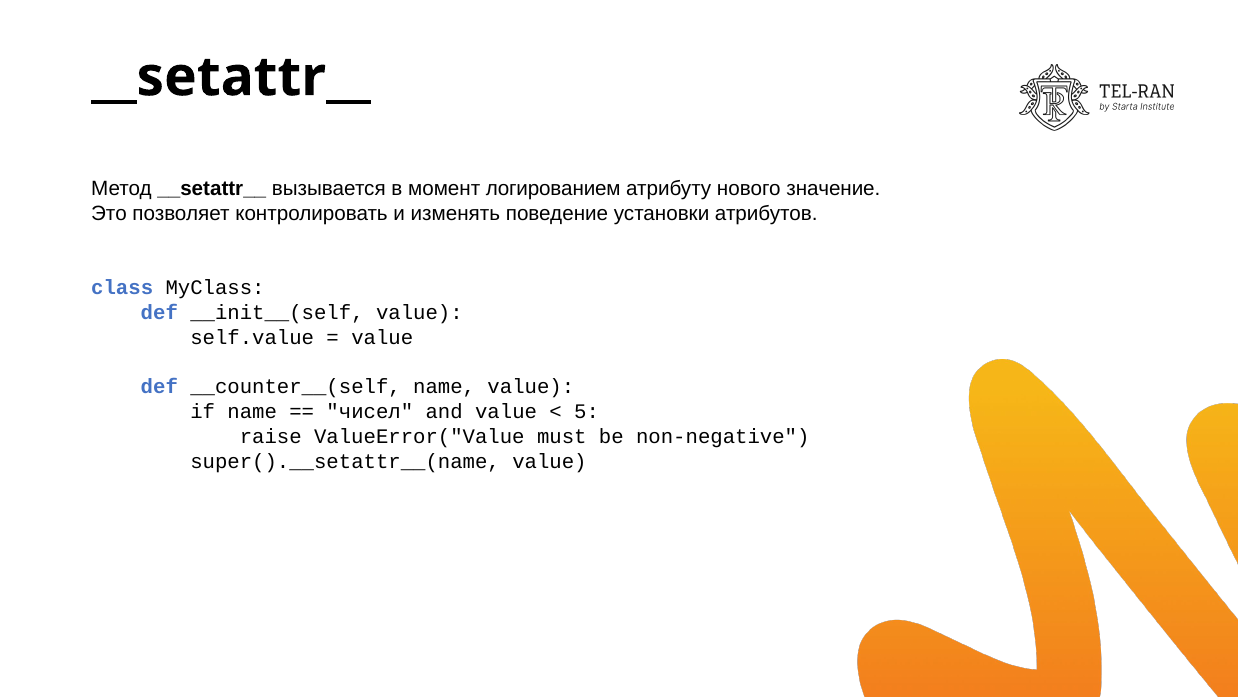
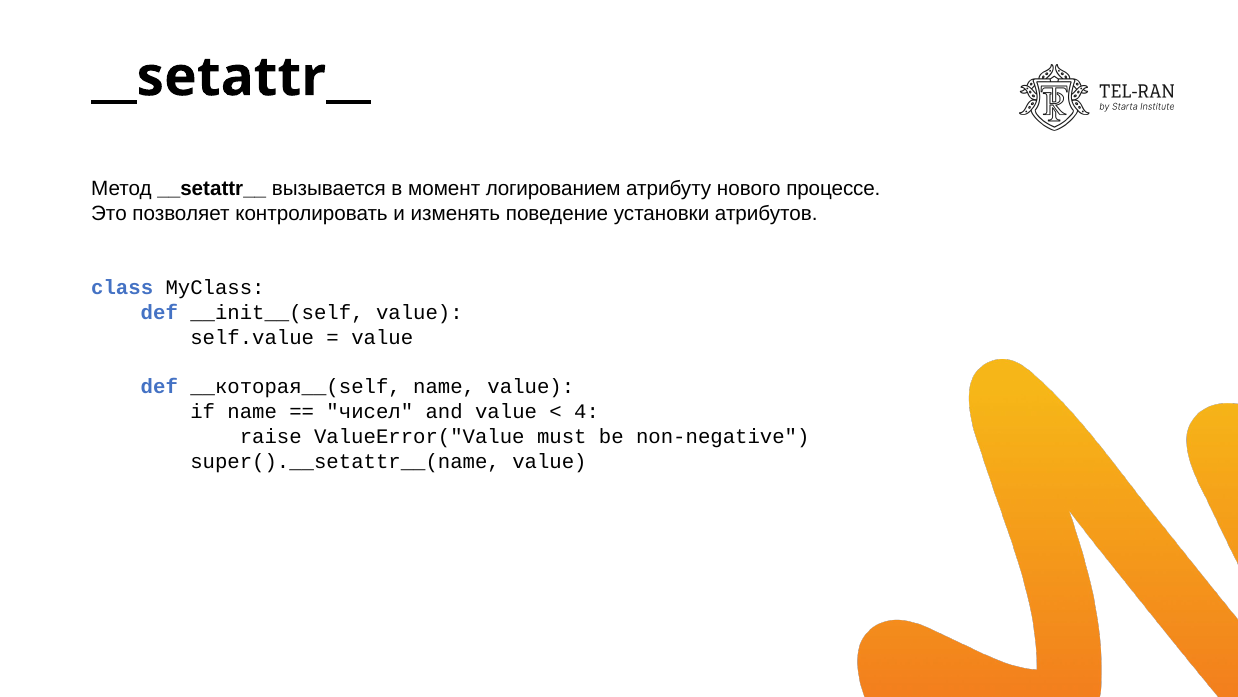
значение: значение -> процессе
__counter__(self: __counter__(self -> __которая__(self
5: 5 -> 4
